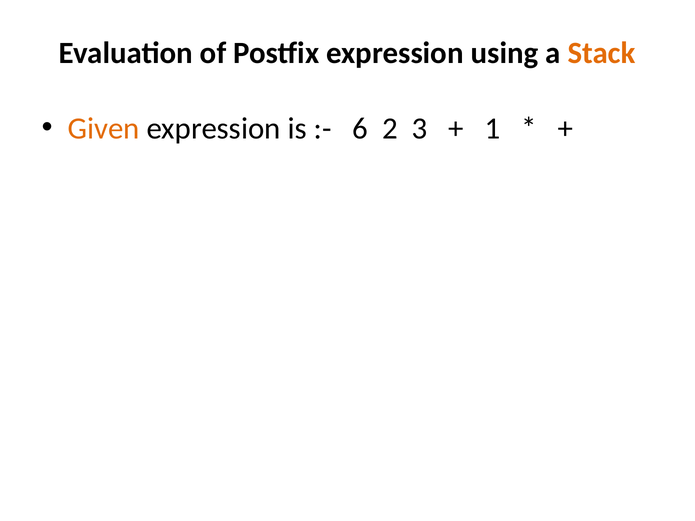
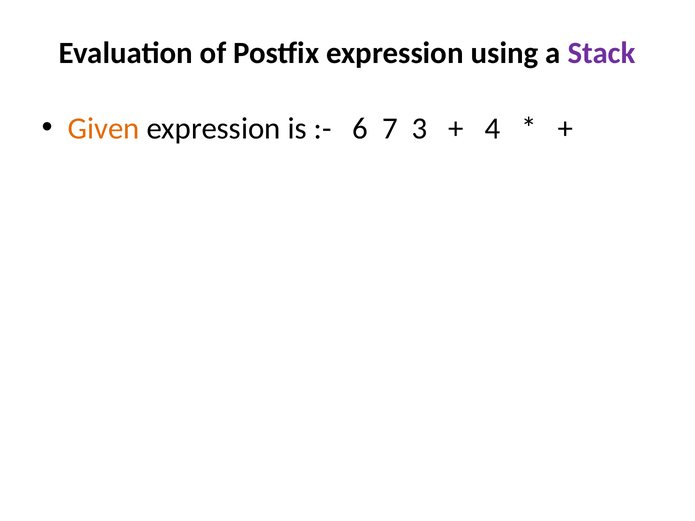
Stack colour: orange -> purple
2: 2 -> 7
1: 1 -> 4
